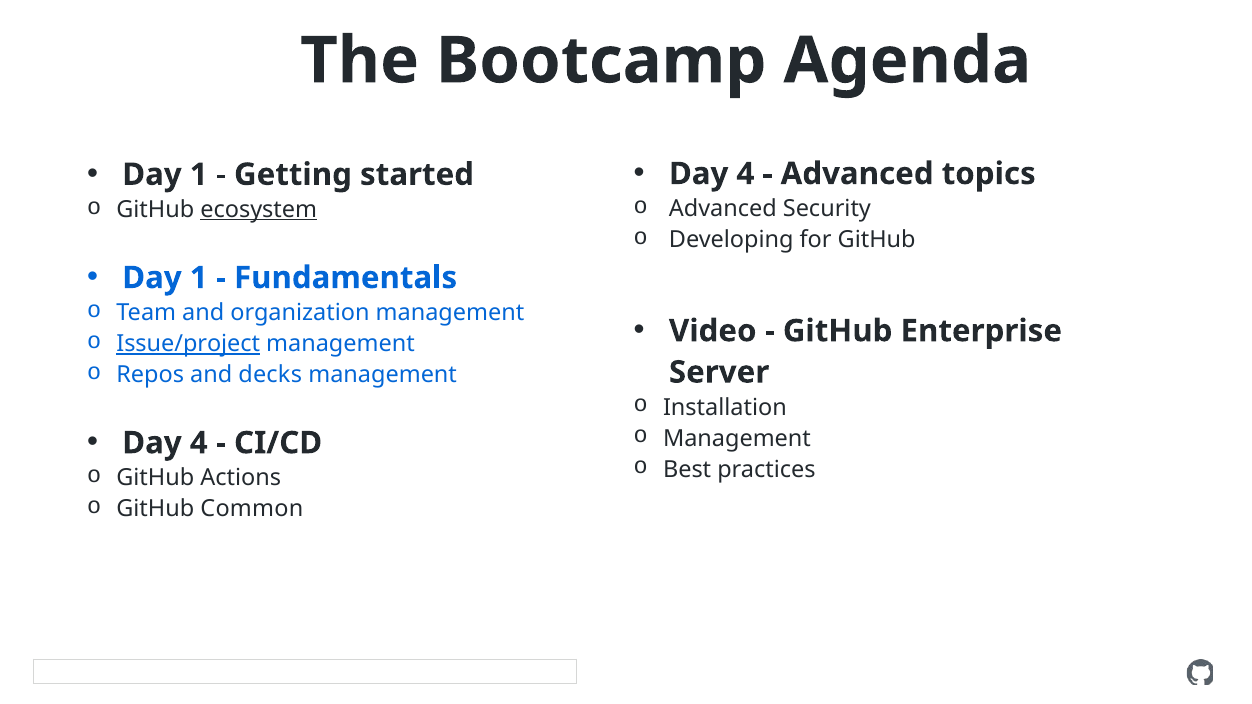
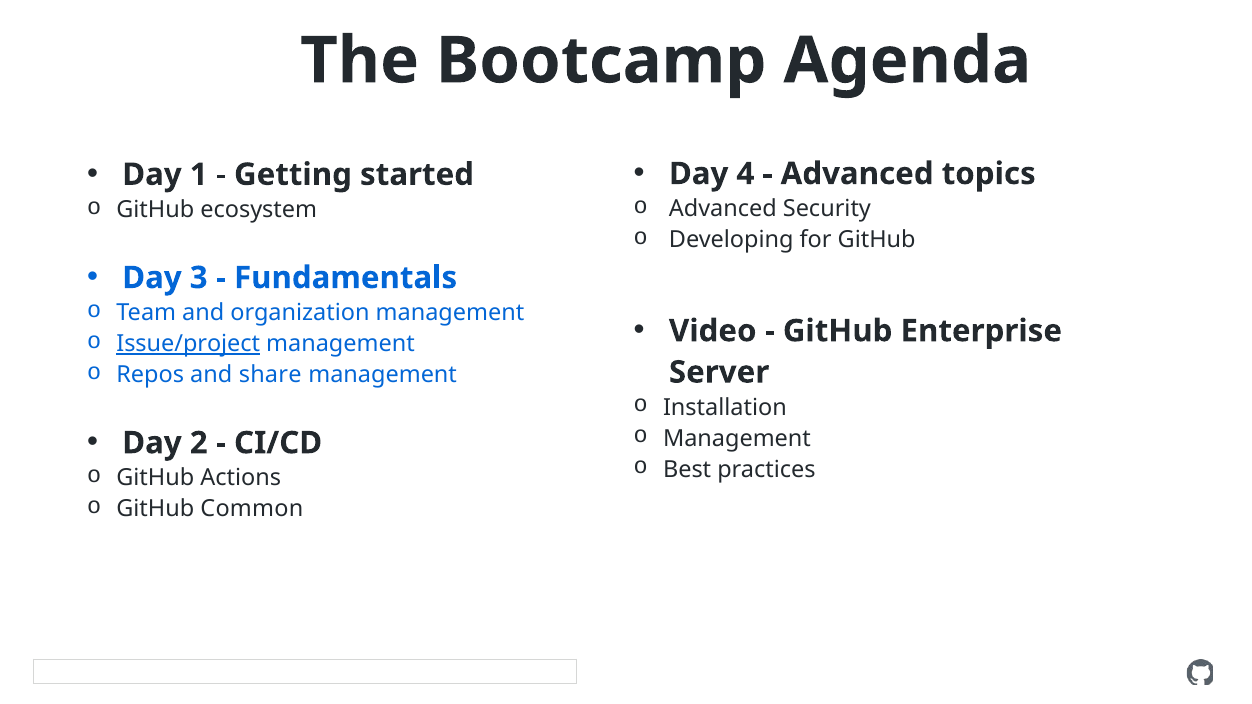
ecosystem underline: present -> none
1 at (199, 278): 1 -> 3
decks: decks -> share
4 at (199, 443): 4 -> 2
